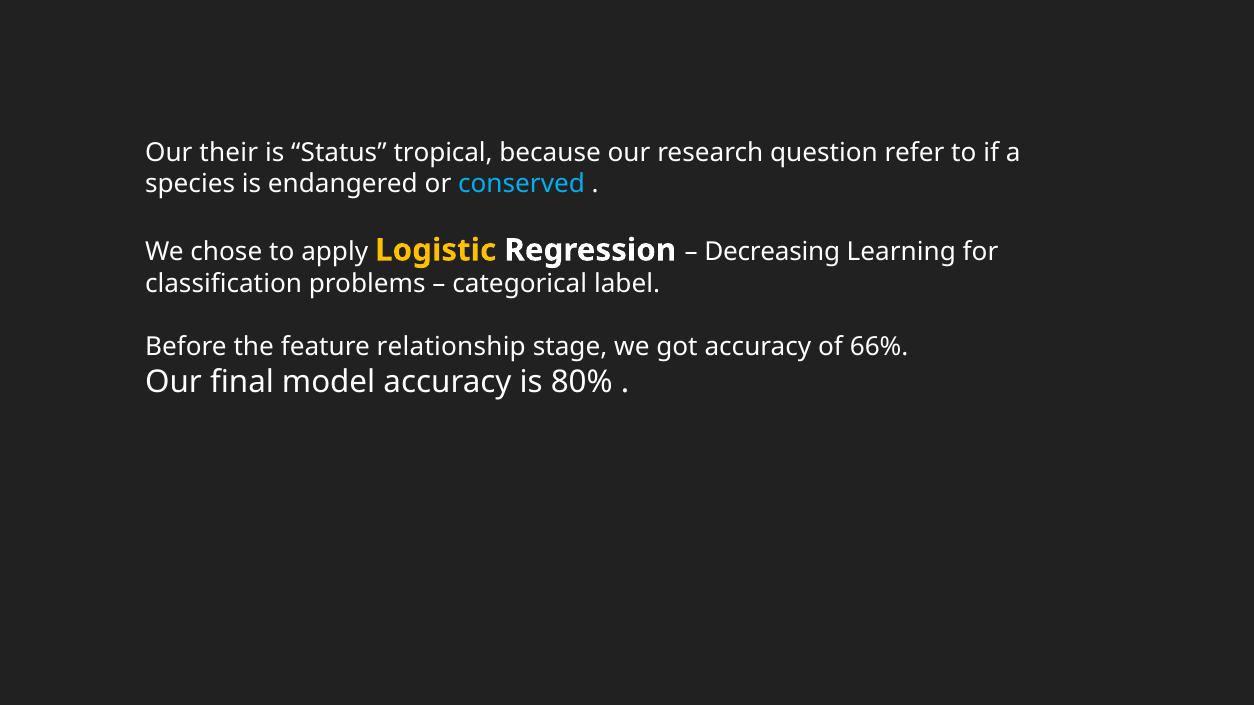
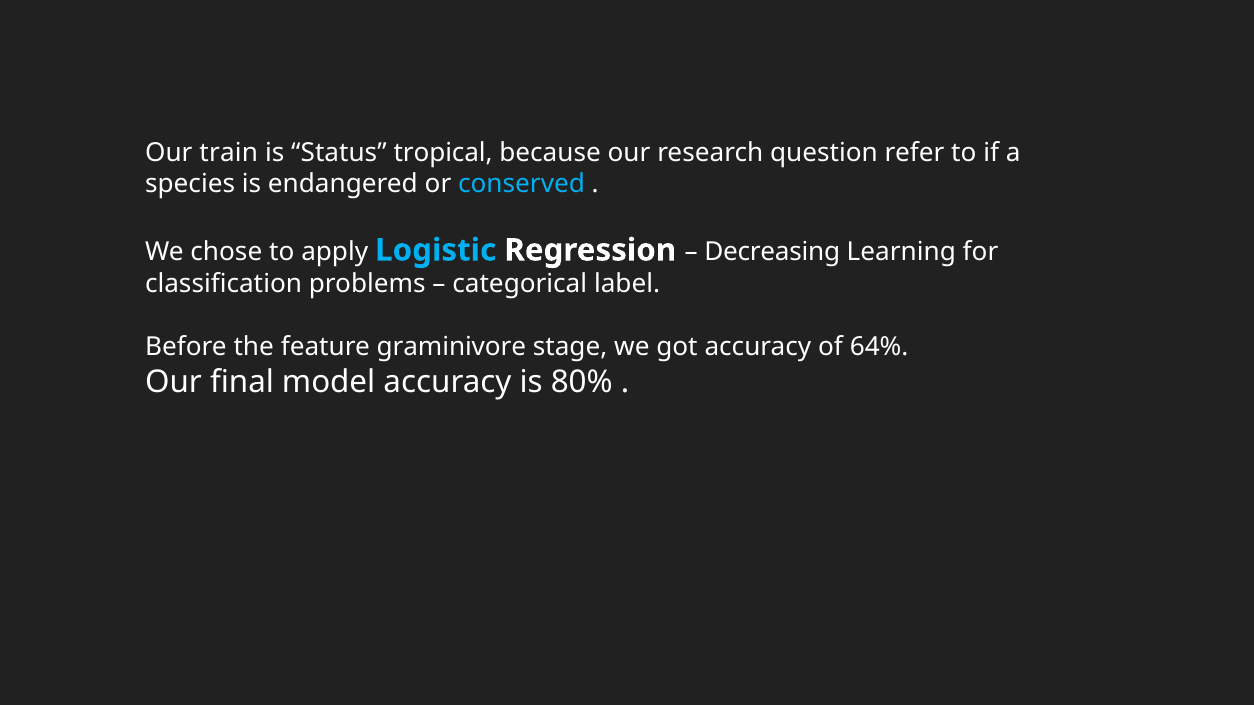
their: their -> train
Logistic colour: yellow -> light blue
relationship: relationship -> graminivore
66%: 66% -> 64%
